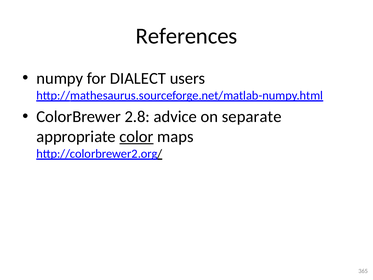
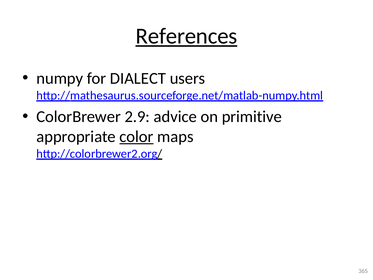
References underline: none -> present
2.8: 2.8 -> 2.9
separate: separate -> primitive
